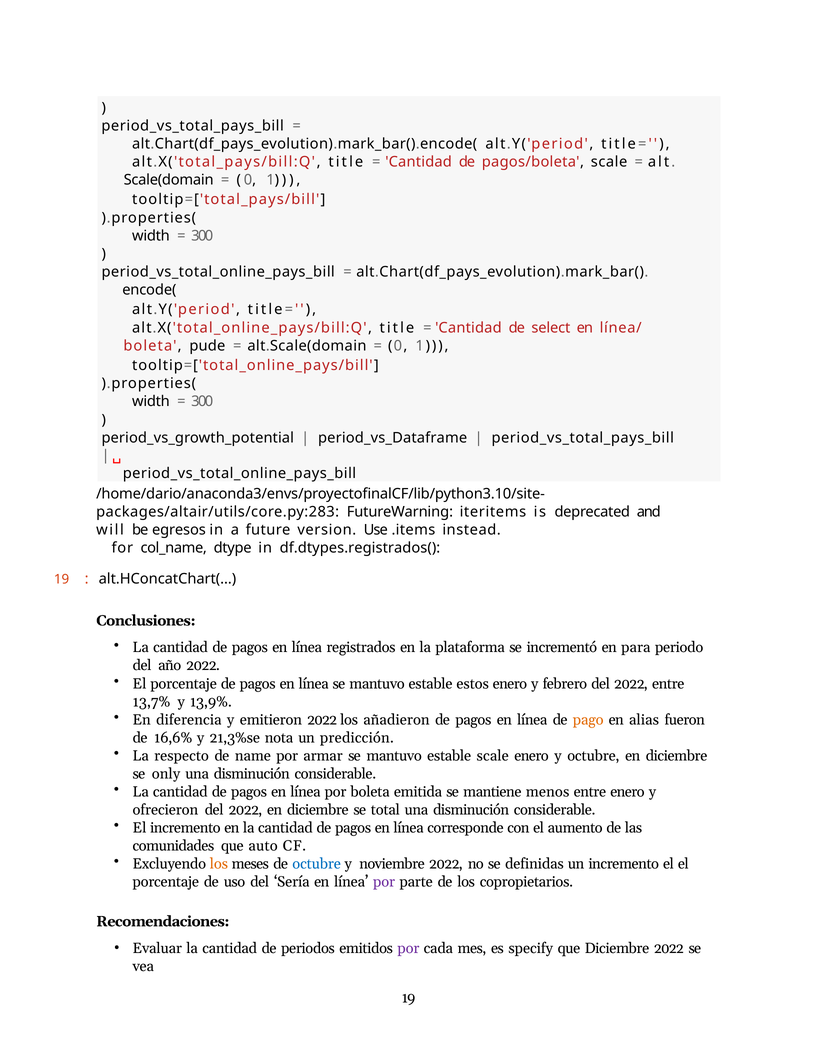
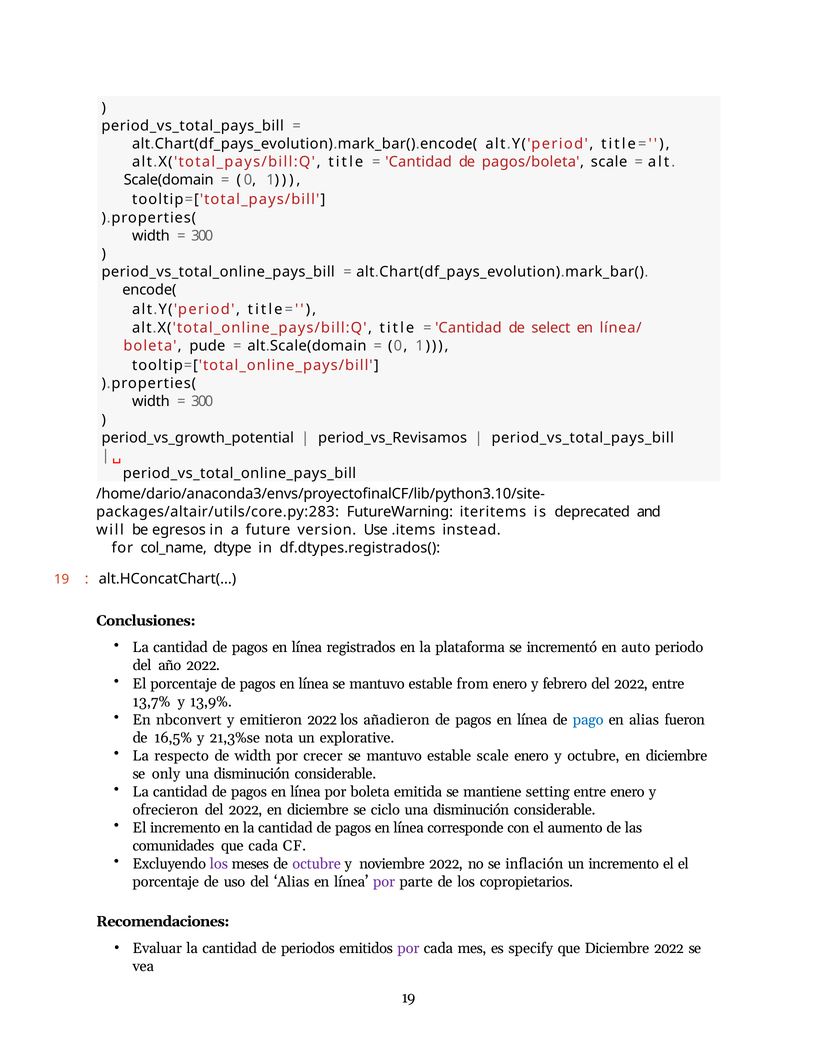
period_vs_Dataframe: period_vs_Dataframe -> period_vs_Revisamos
para: para -> auto
estos: estos -> from
diferencia: diferencia -> nbconvert
pago colour: orange -> blue
16,6%: 16,6% -> 16,5%
predicción: predicción -> explorative
de name: name -> width
armar: armar -> crecer
menos: menos -> setting
total: total -> ciclo
que auto: auto -> cada
los at (219, 863) colour: orange -> purple
octubre at (317, 863) colour: blue -> purple
definidas: definidas -> inflación
del Sería: Sería -> Alias
